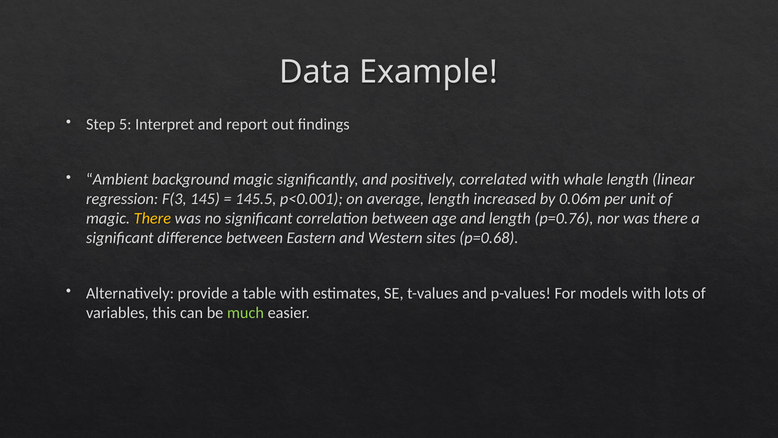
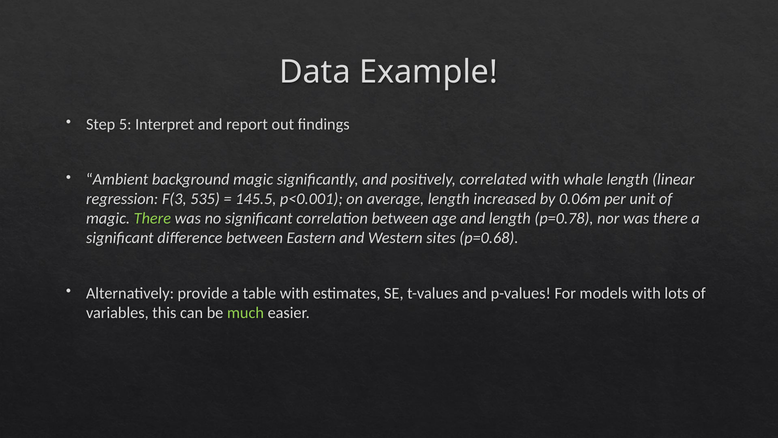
145: 145 -> 535
There at (152, 218) colour: yellow -> light green
p=0.76: p=0.76 -> p=0.78
